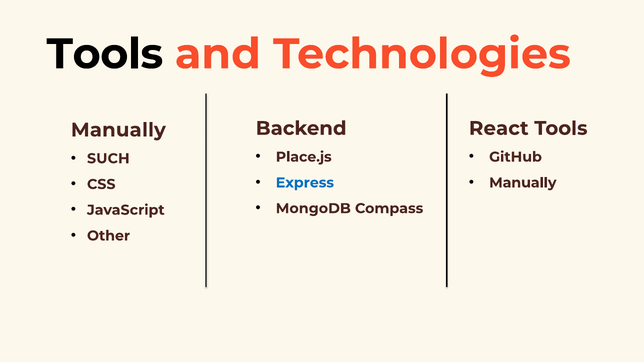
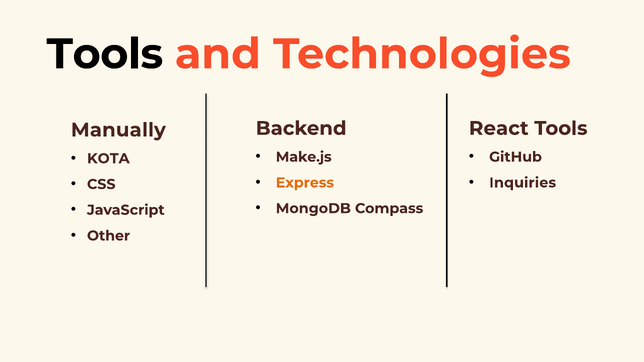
Place.js: Place.js -> Make.js
SUCH: SUCH -> KOTA
Express colour: blue -> orange
Manually at (523, 183): Manually -> Inquiries
